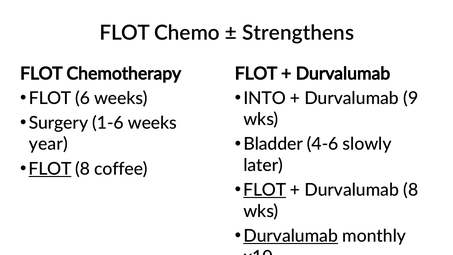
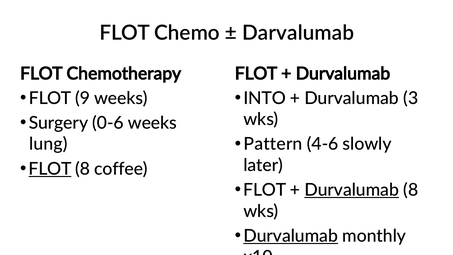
Strengthens: Strengthens -> Darvalumab
6: 6 -> 9
9: 9 -> 3
1-6: 1-6 -> 0-6
Bladder: Bladder -> Pattern
year: year -> lung
FLOT at (265, 190) underline: present -> none
Durvalumab at (352, 190) underline: none -> present
